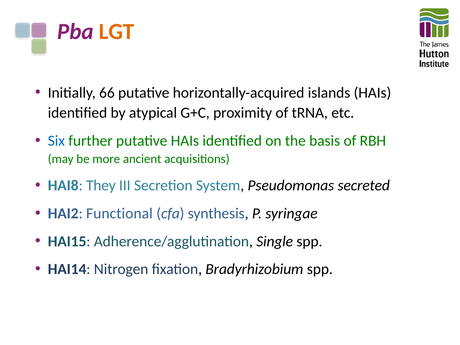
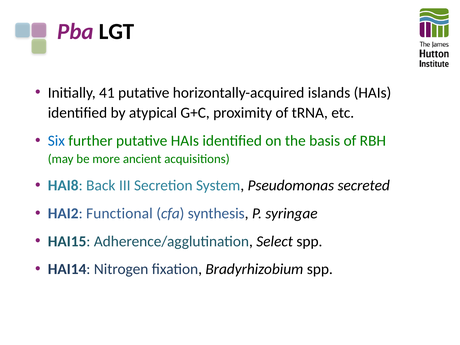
LGT colour: orange -> black
66: 66 -> 41
They: They -> Back
Single: Single -> Select
